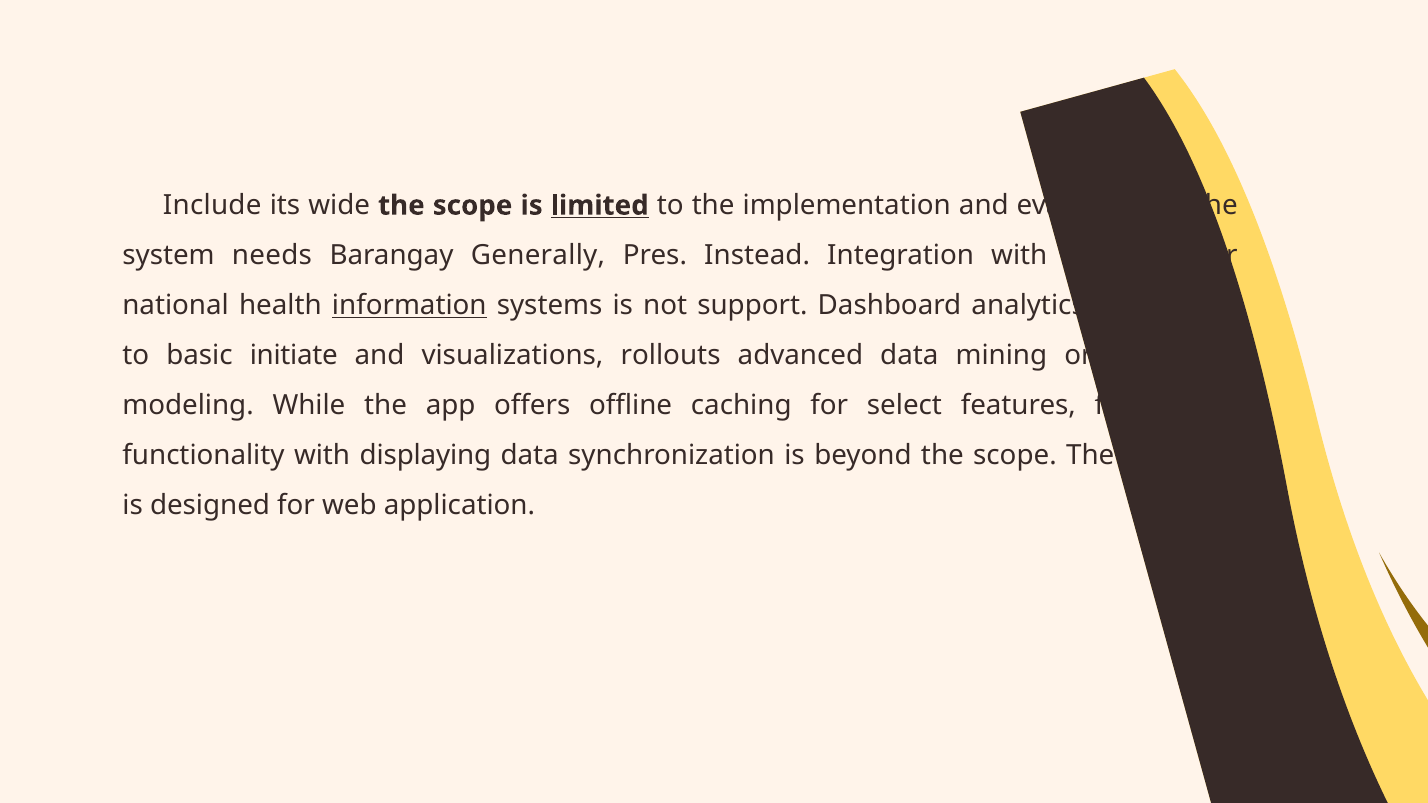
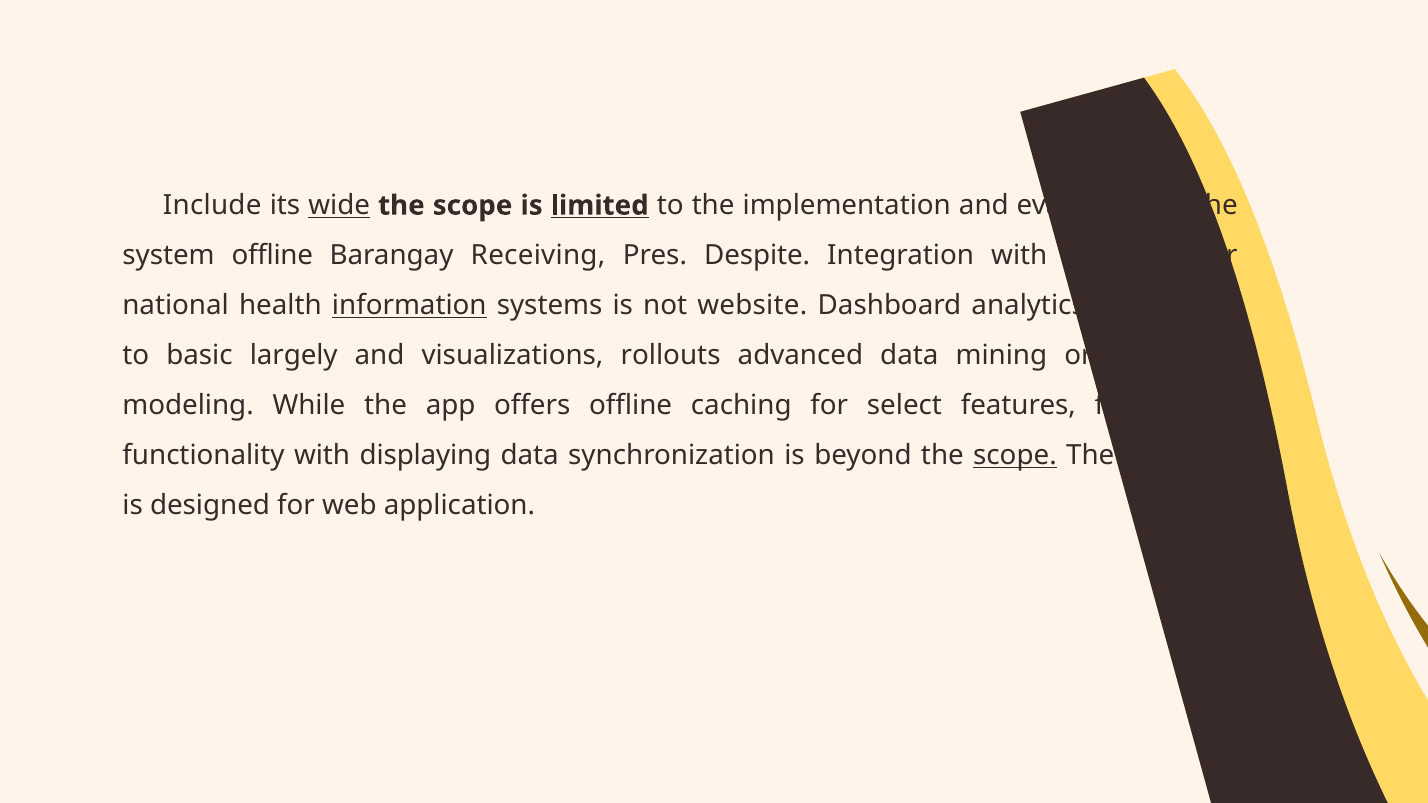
wide underline: none -> present
system needs: needs -> offline
Generally: Generally -> Receiving
Instead: Instead -> Despite
support: support -> website
initiate: initiate -> largely
scope at (1015, 456) underline: none -> present
